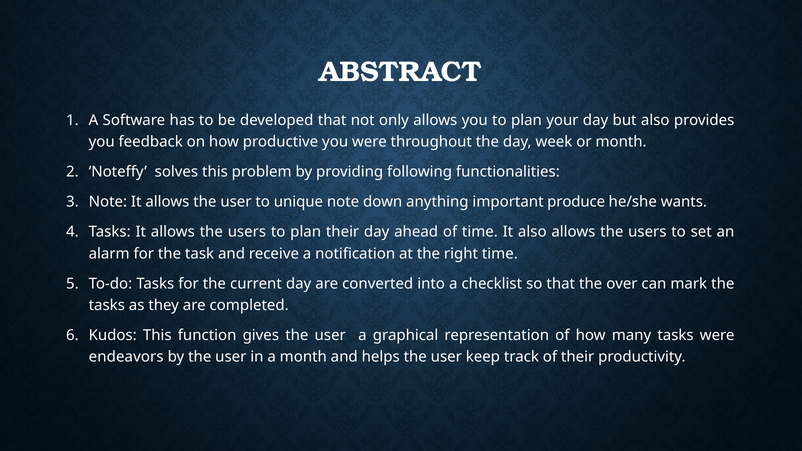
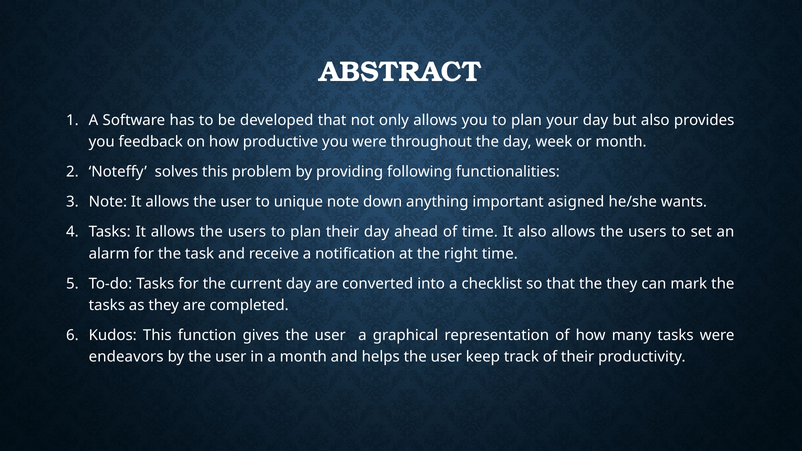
produce: produce -> asigned
the over: over -> they
